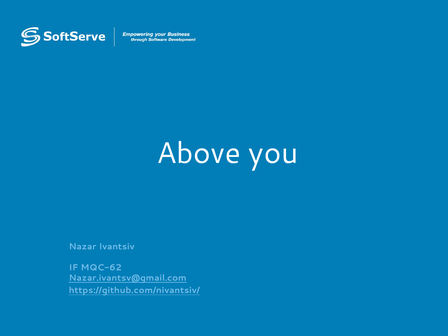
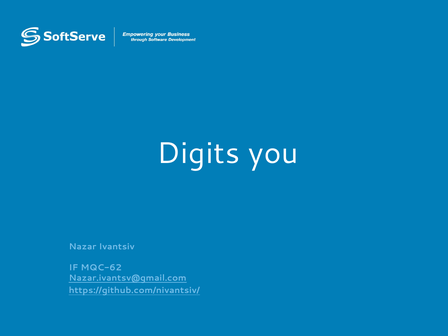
Above: Above -> Digits
